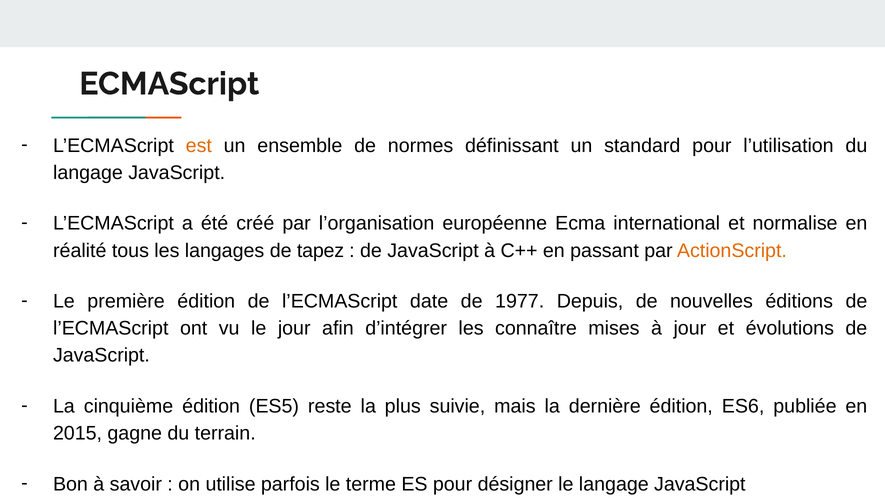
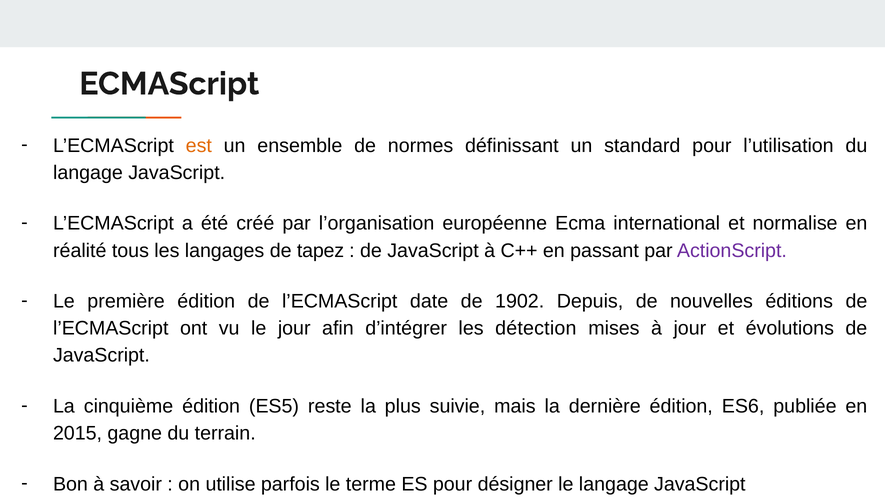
ActionScript colour: orange -> purple
1977: 1977 -> 1902
connaître: connaître -> détection
